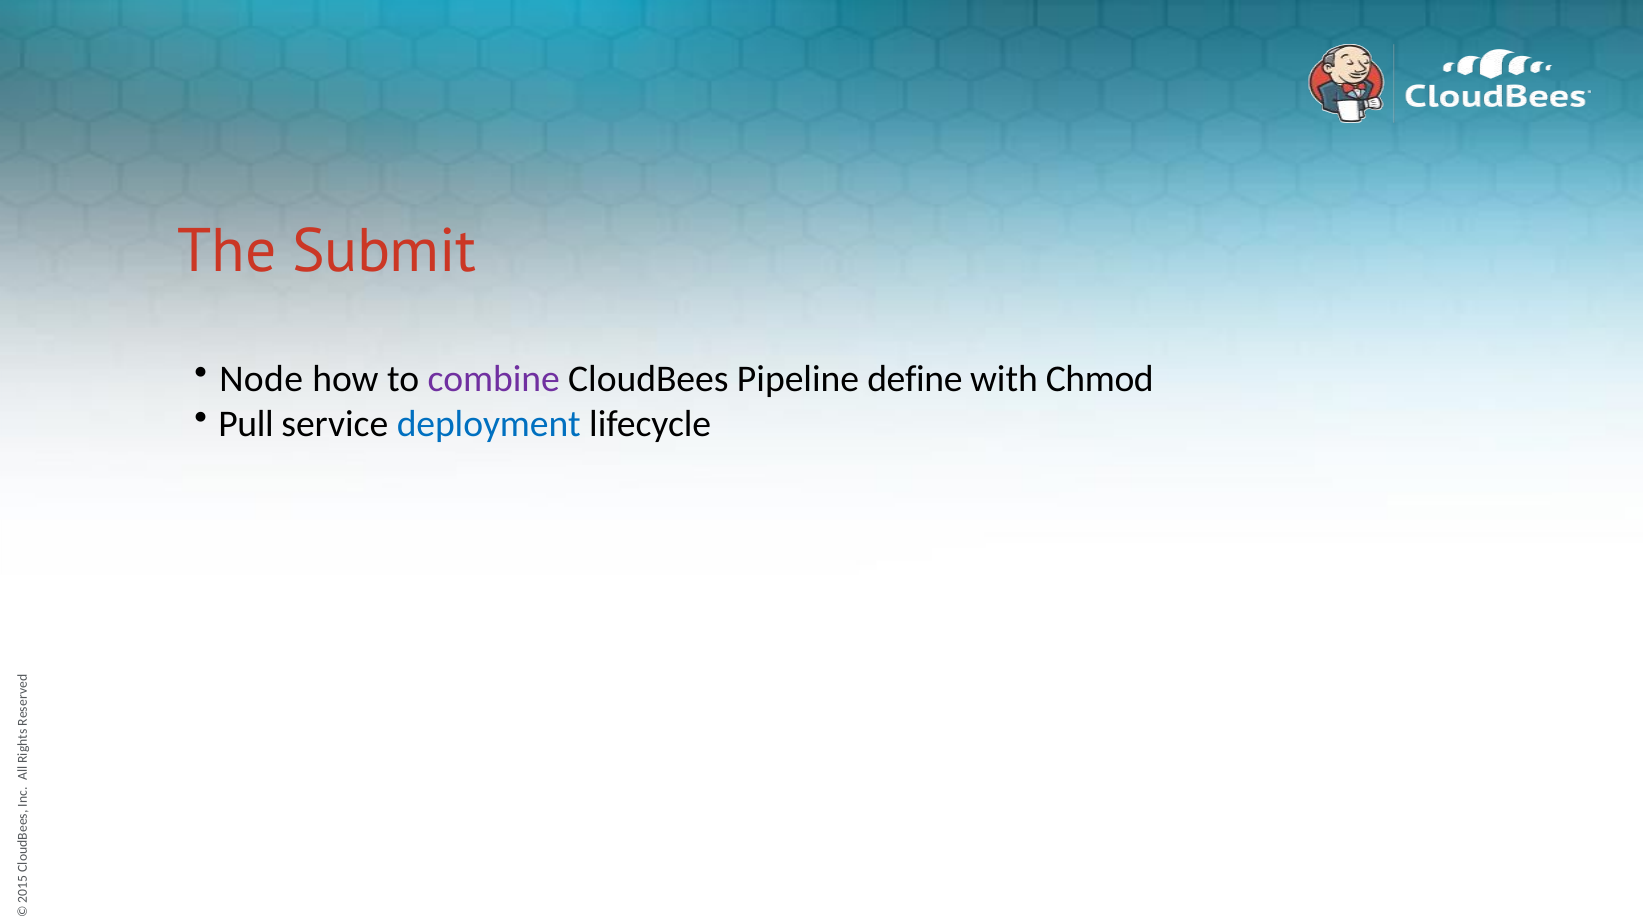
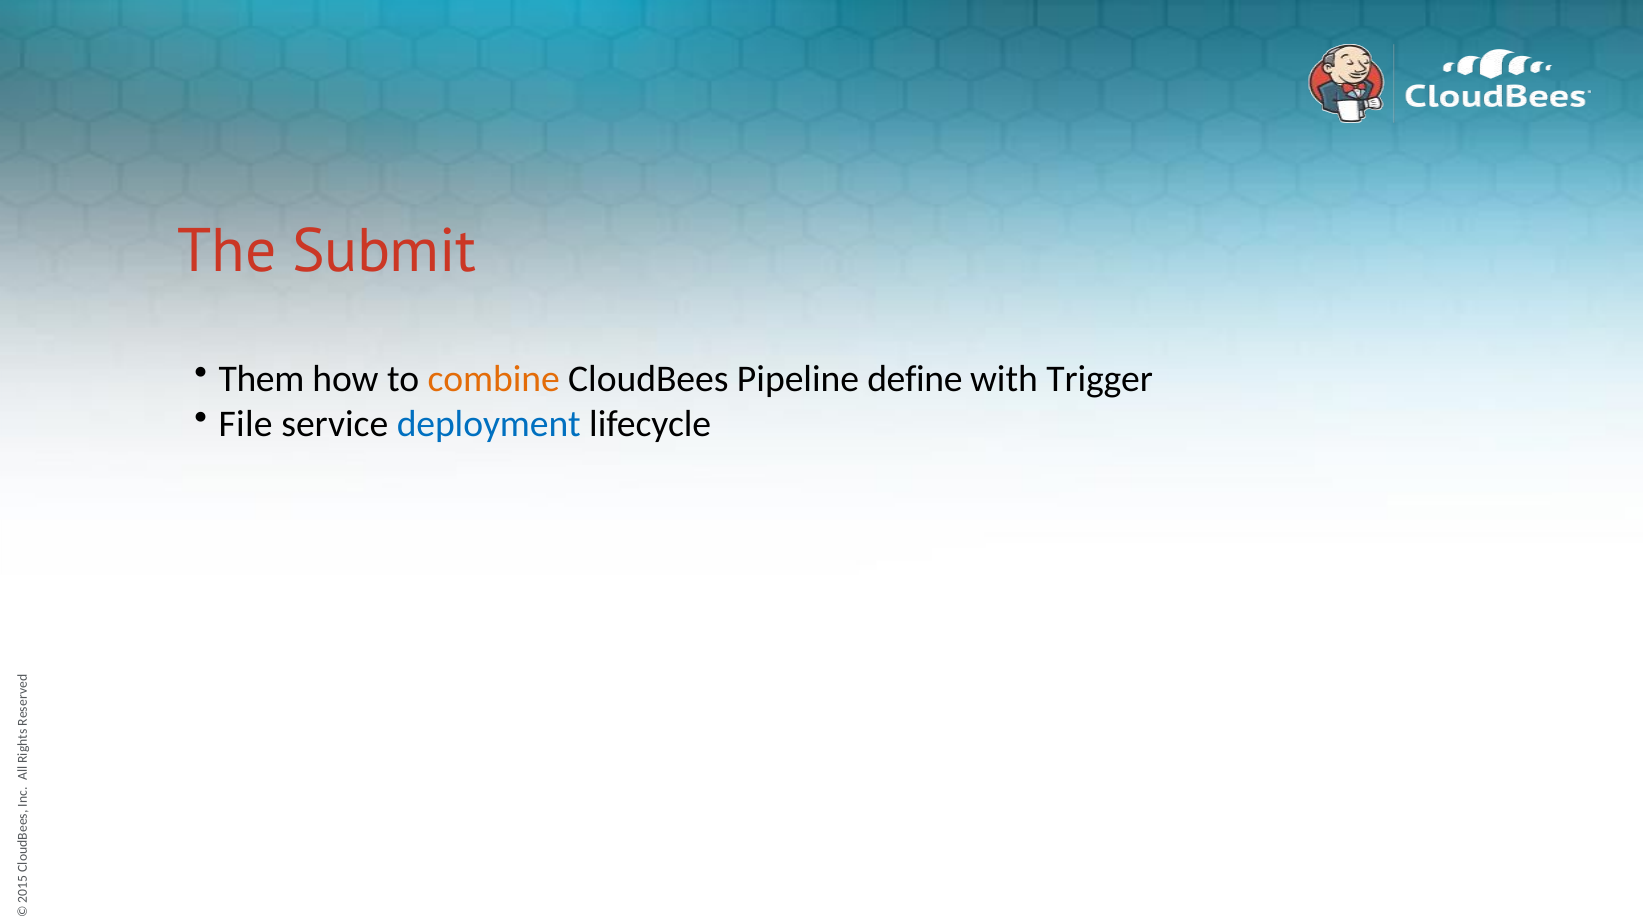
Node: Node -> Them
combine colour: purple -> orange
Chmod: Chmod -> Trigger
Pull: Pull -> File
